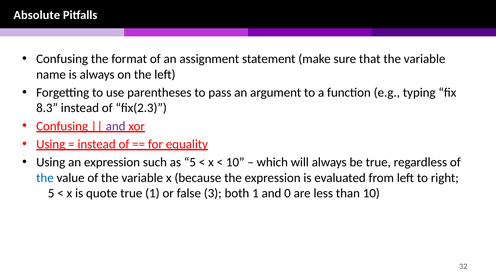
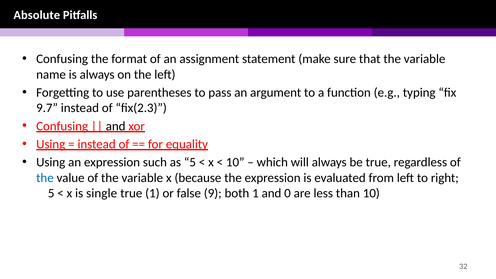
8.3: 8.3 -> 9.7
and at (116, 126) colour: purple -> black
quote: quote -> single
3: 3 -> 9
